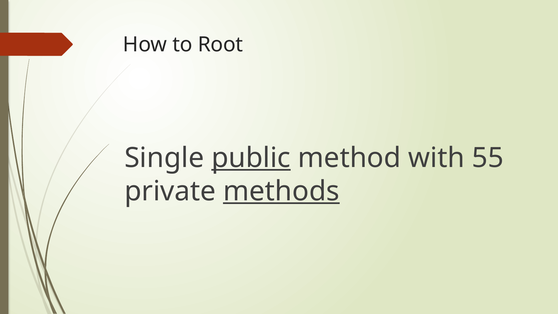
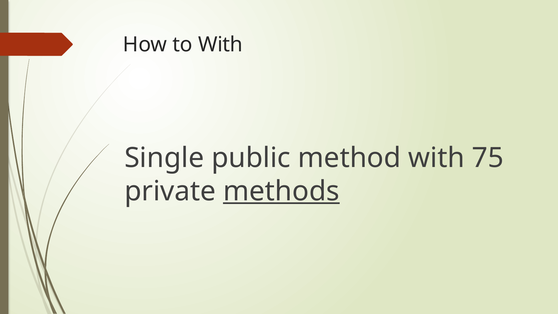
to Root: Root -> With
public underline: present -> none
55: 55 -> 75
